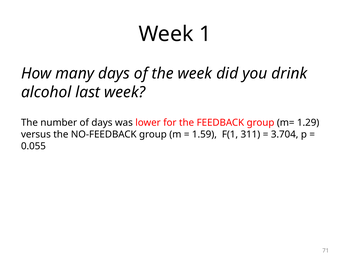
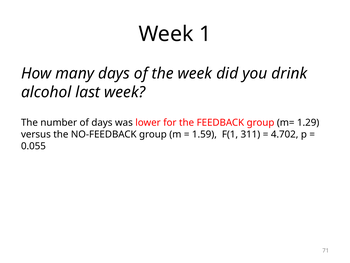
3.704: 3.704 -> 4.702
